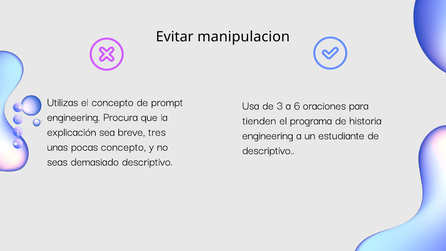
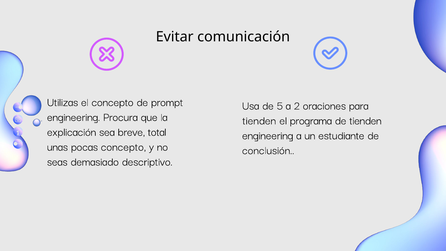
manipulacion: manipulacion -> comunicación
3: 3 -> 5
6: 6 -> 2
de historia: historia -> tienden
tres: tres -> total
descriptivo at (268, 150): descriptivo -> conclusión
